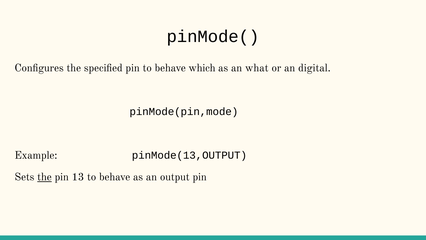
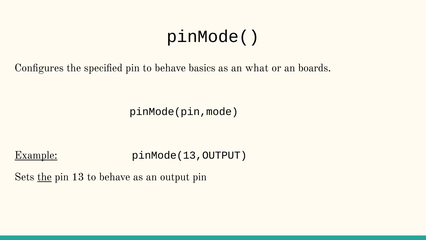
which: which -> basics
digital: digital -> boards
Example underline: none -> present
